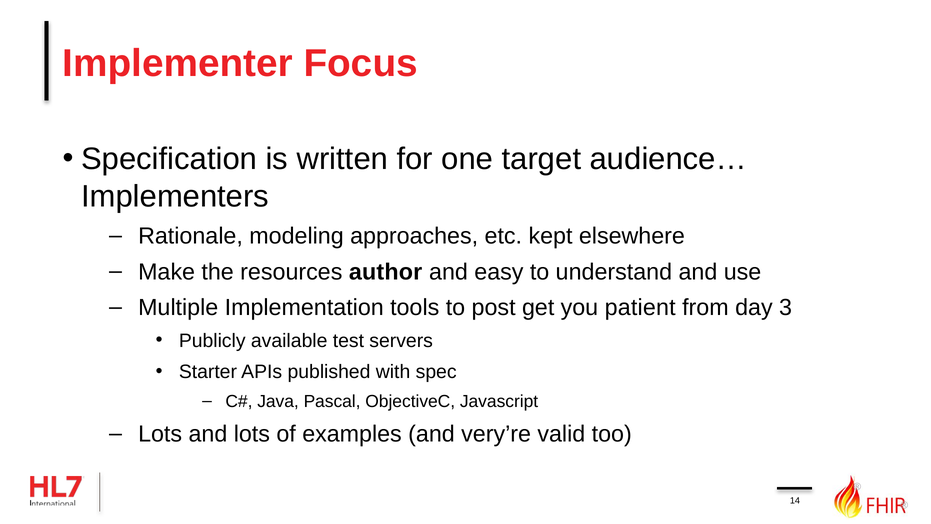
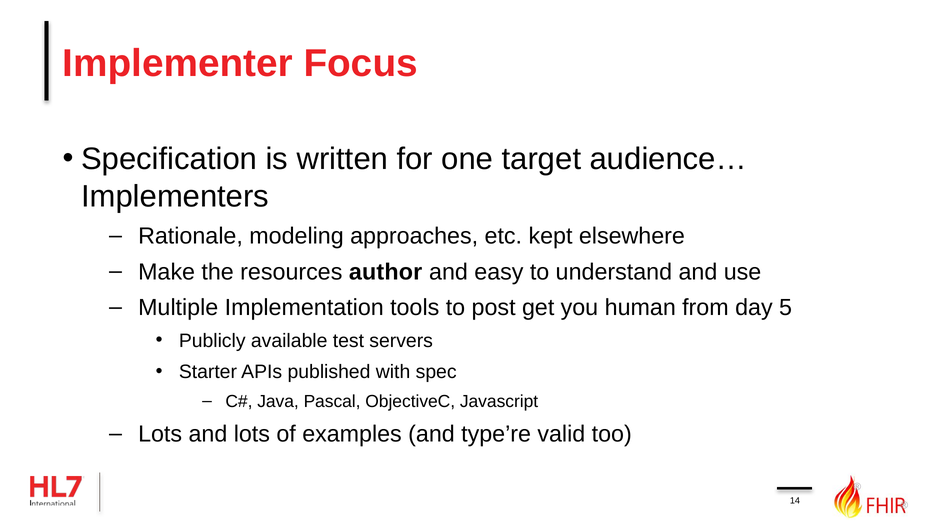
patient: patient -> human
3: 3 -> 5
very’re: very’re -> type’re
